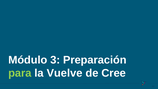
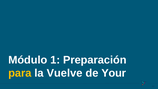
3: 3 -> 1
para colour: light green -> yellow
Cree: Cree -> Your
